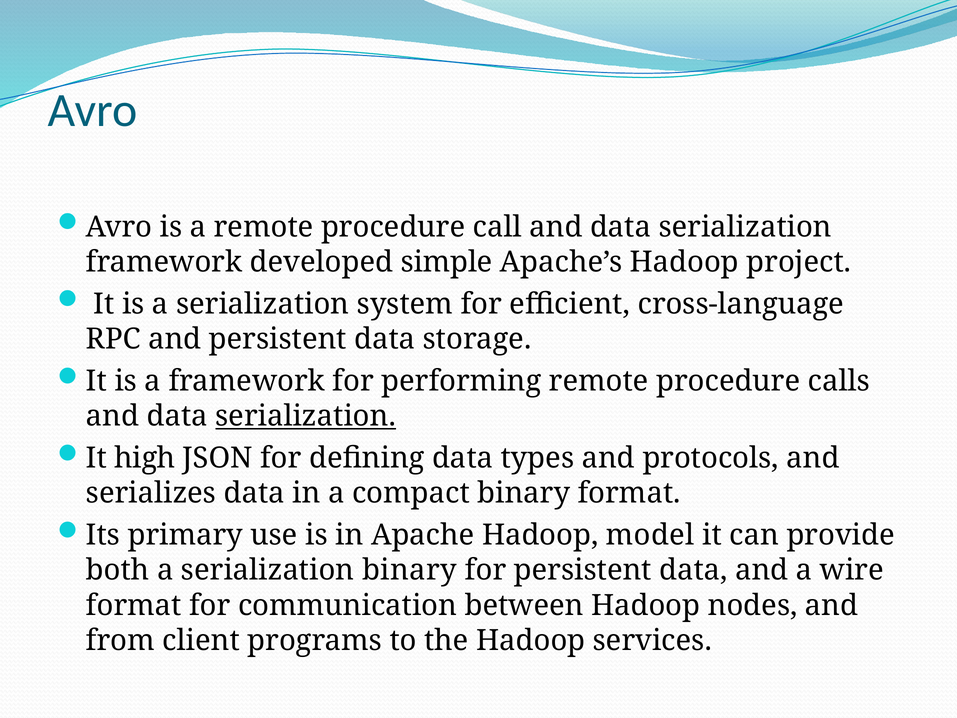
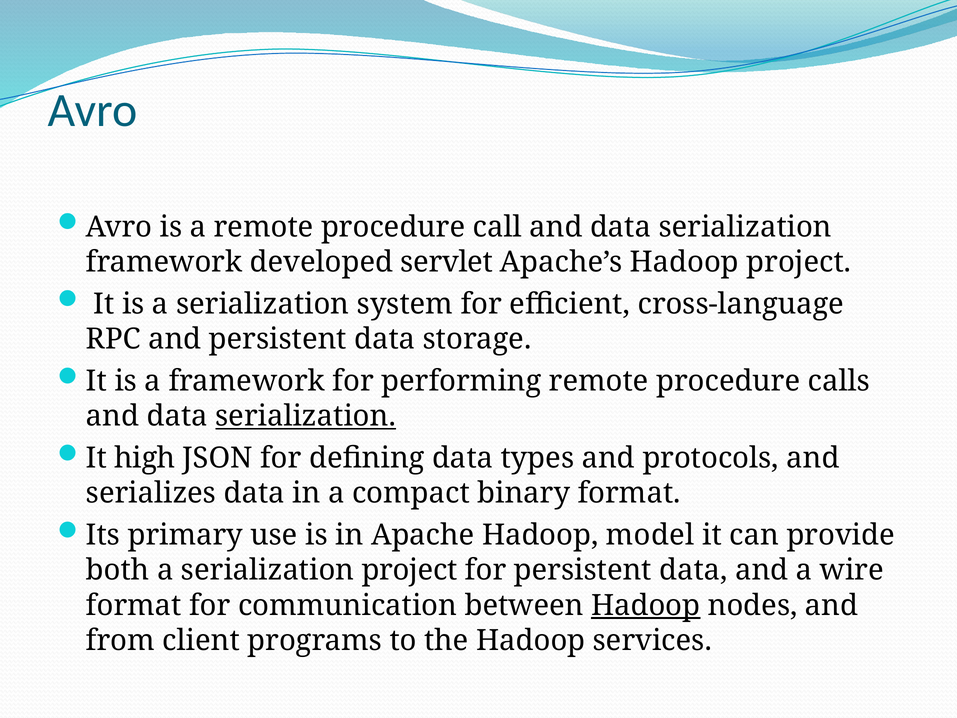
simple: simple -> servlet
serialization binary: binary -> project
Hadoop at (646, 605) underline: none -> present
